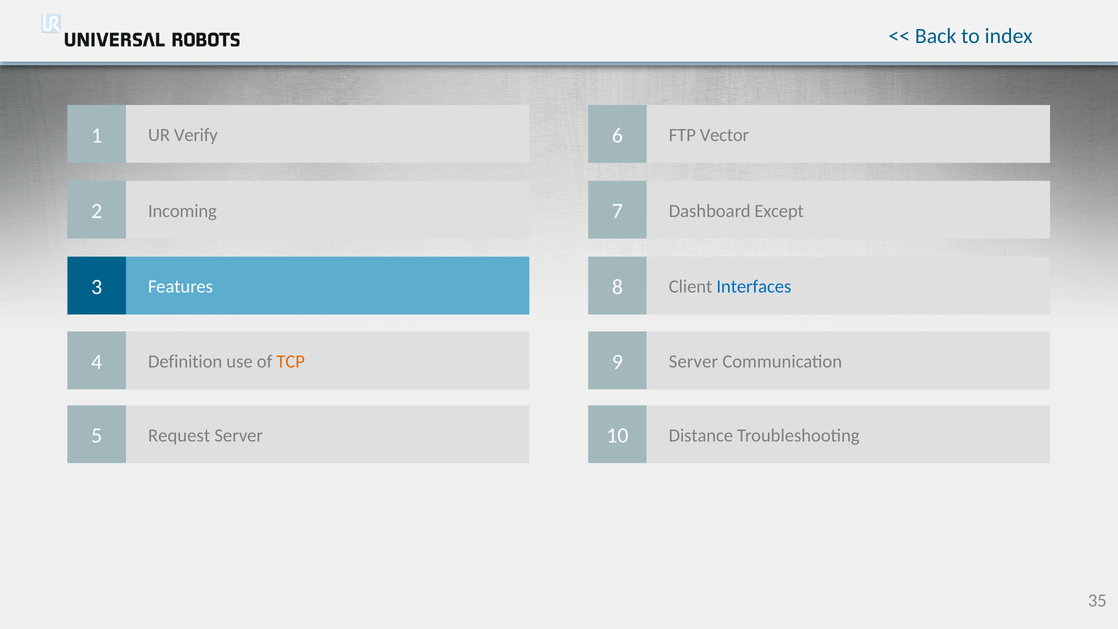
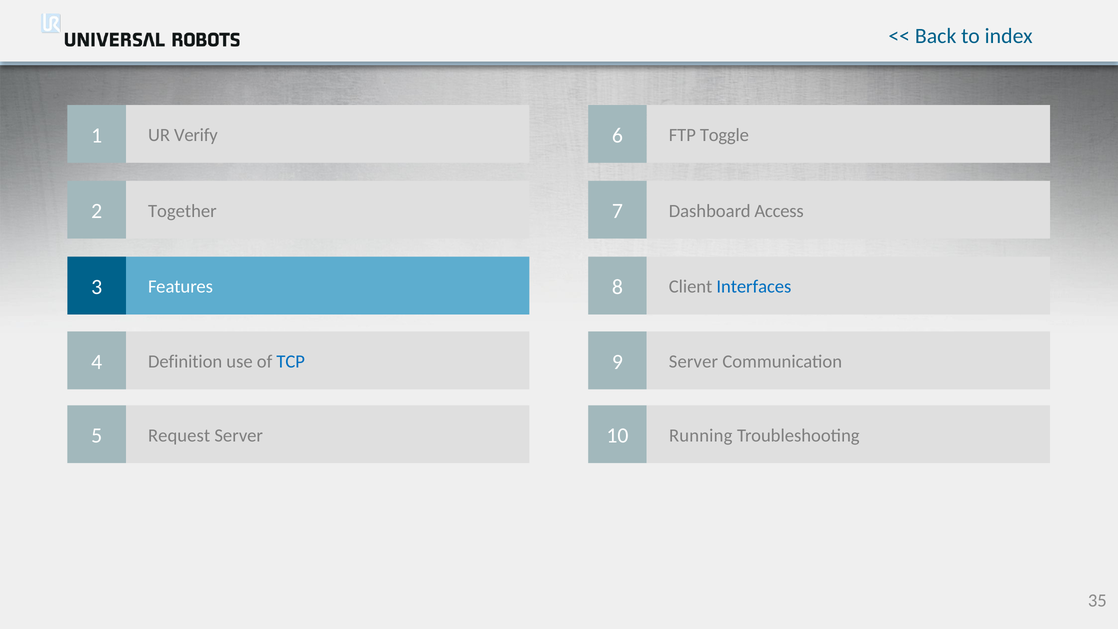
Vector: Vector -> Toggle
Incoming: Incoming -> Together
Except: Except -> Access
TCP colour: orange -> blue
Distance: Distance -> Running
